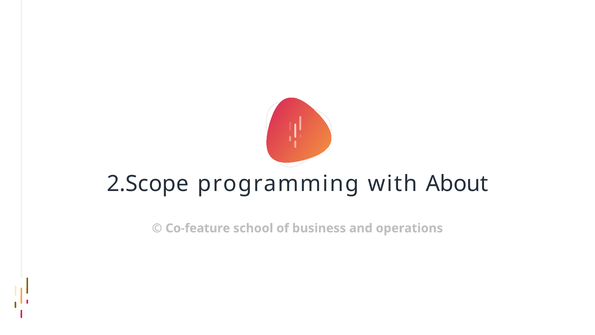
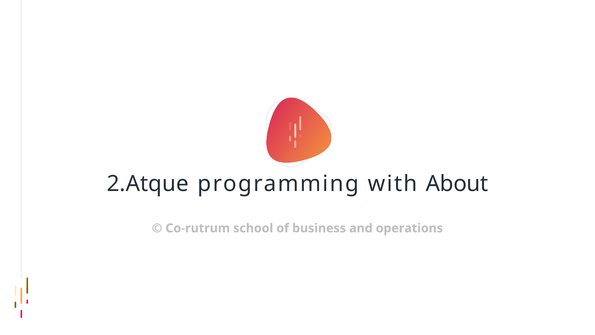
2.Scope: 2.Scope -> 2.Atque
Co-feature: Co-feature -> Co-rutrum
